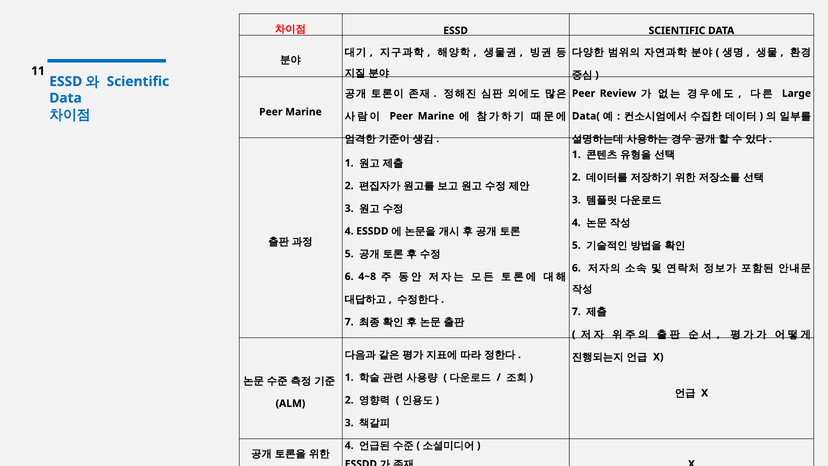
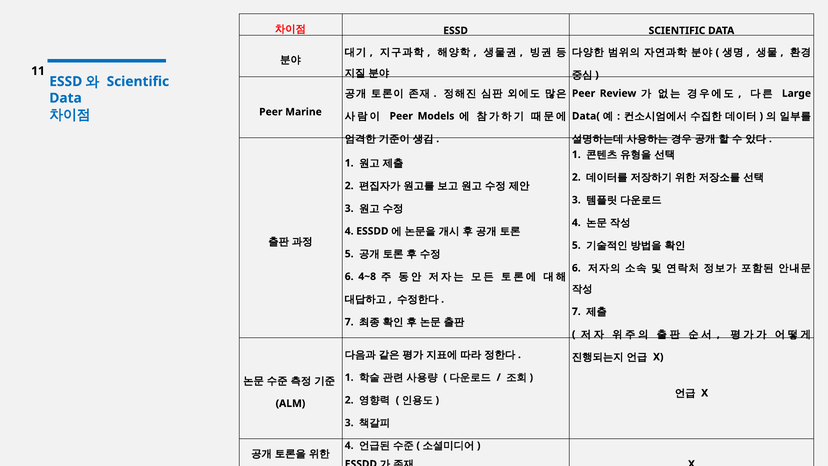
Marine at (436, 116): Marine -> Models
